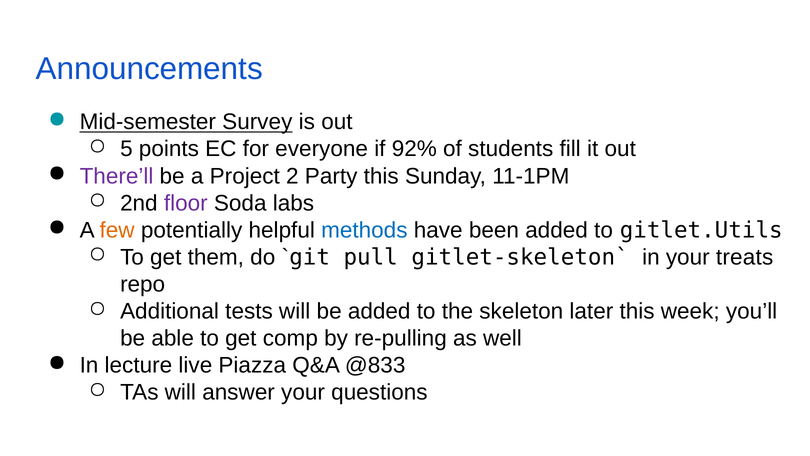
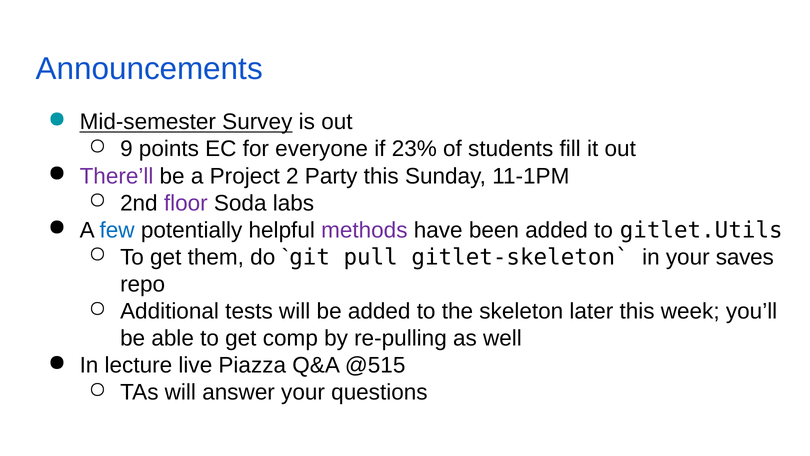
5: 5 -> 9
92%: 92% -> 23%
few colour: orange -> blue
methods colour: blue -> purple
treats: treats -> saves
@833: @833 -> @515
